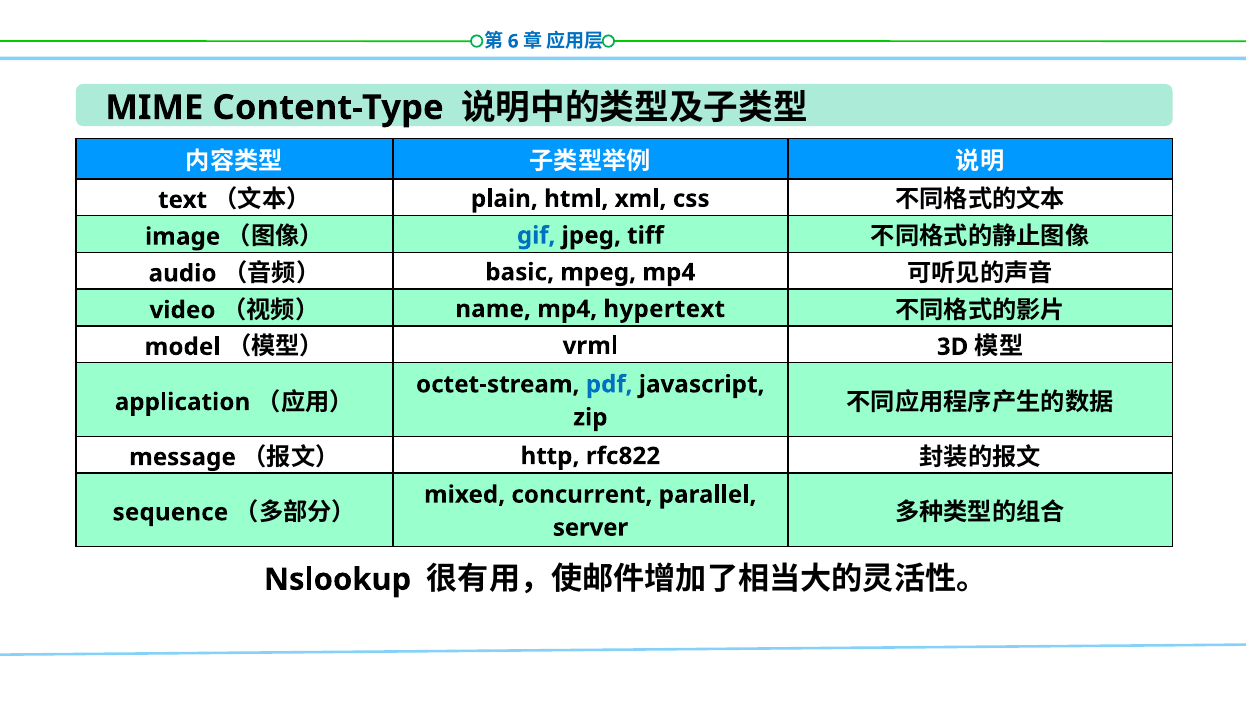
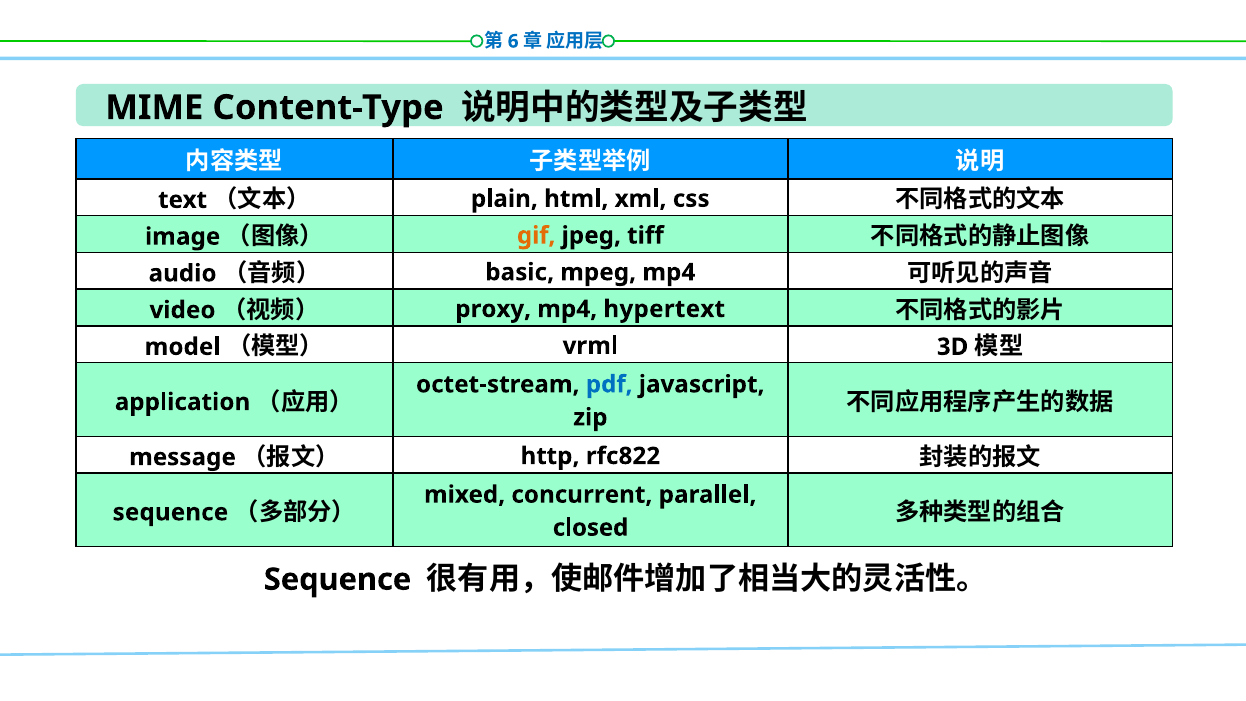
gif colour: blue -> orange
name: name -> proxy
server: server -> closed
Nslookup at (338, 579): Nslookup -> Sequence
